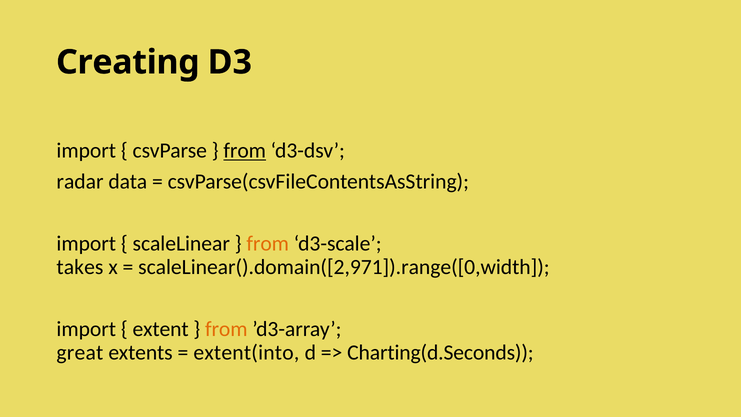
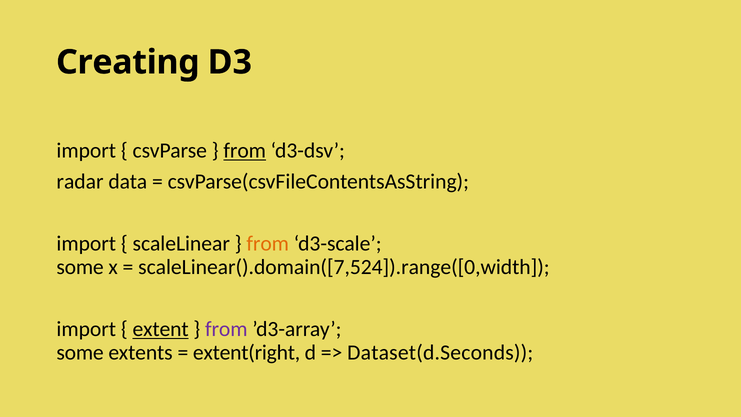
takes at (80, 267): takes -> some
scaleLinear().domain([2,971]).range([0,width: scaleLinear().domain([2,971]).range([0,width -> scaleLinear().domain([7,524]).range([0,width
extent underline: none -> present
from at (226, 329) colour: orange -> purple
great at (80, 352): great -> some
extent(into: extent(into -> extent(right
Charting(d.Seconds: Charting(d.Seconds -> Dataset(d.Seconds
